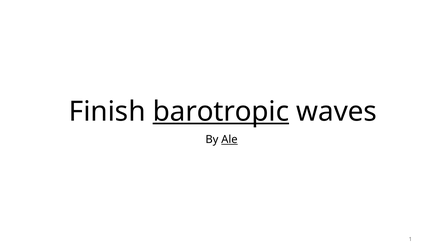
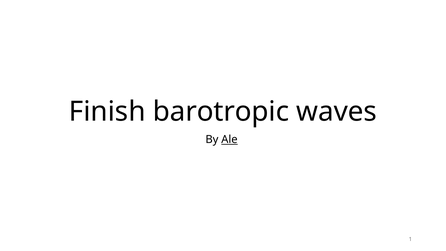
barotropic underline: present -> none
